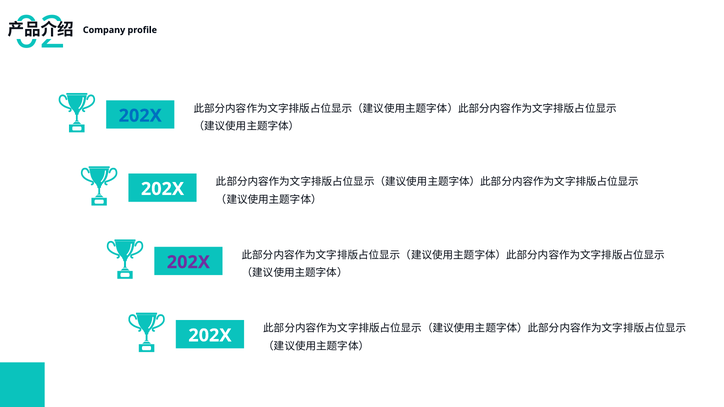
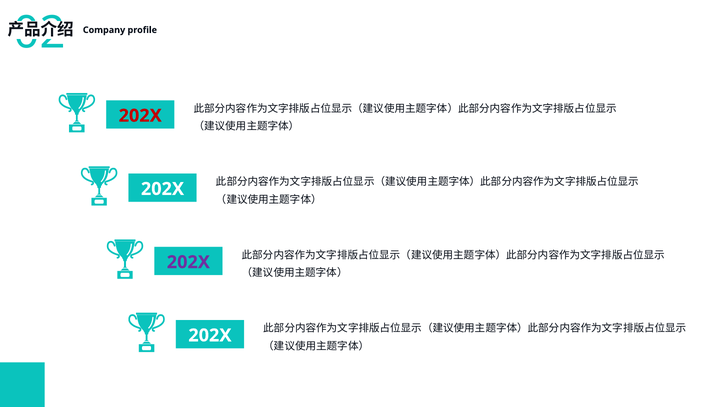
202X at (140, 116) colour: blue -> red
